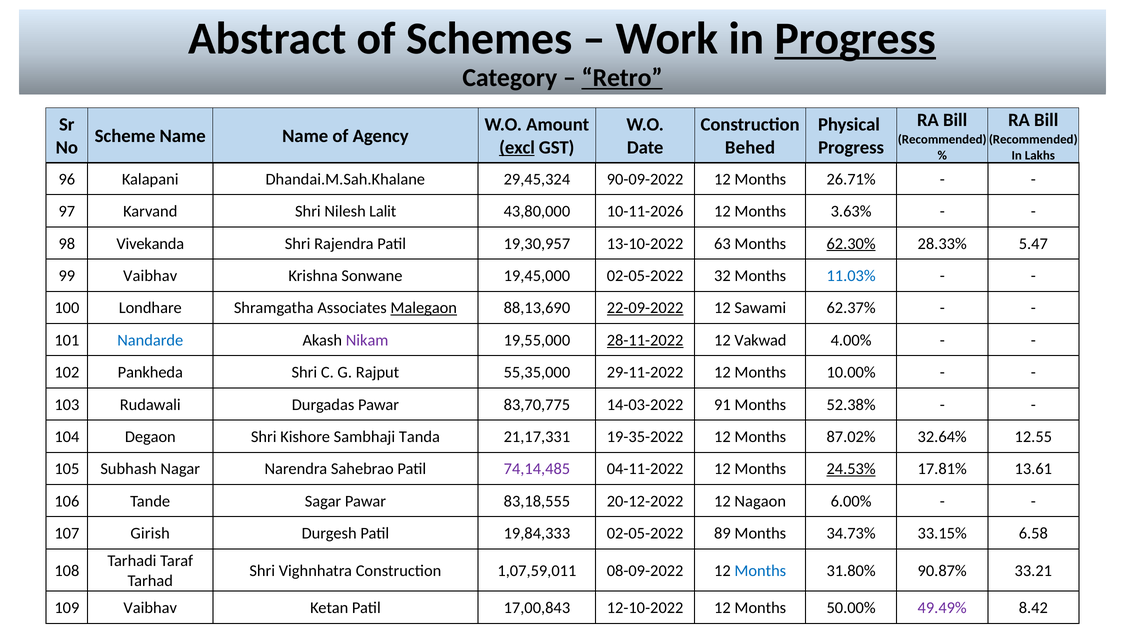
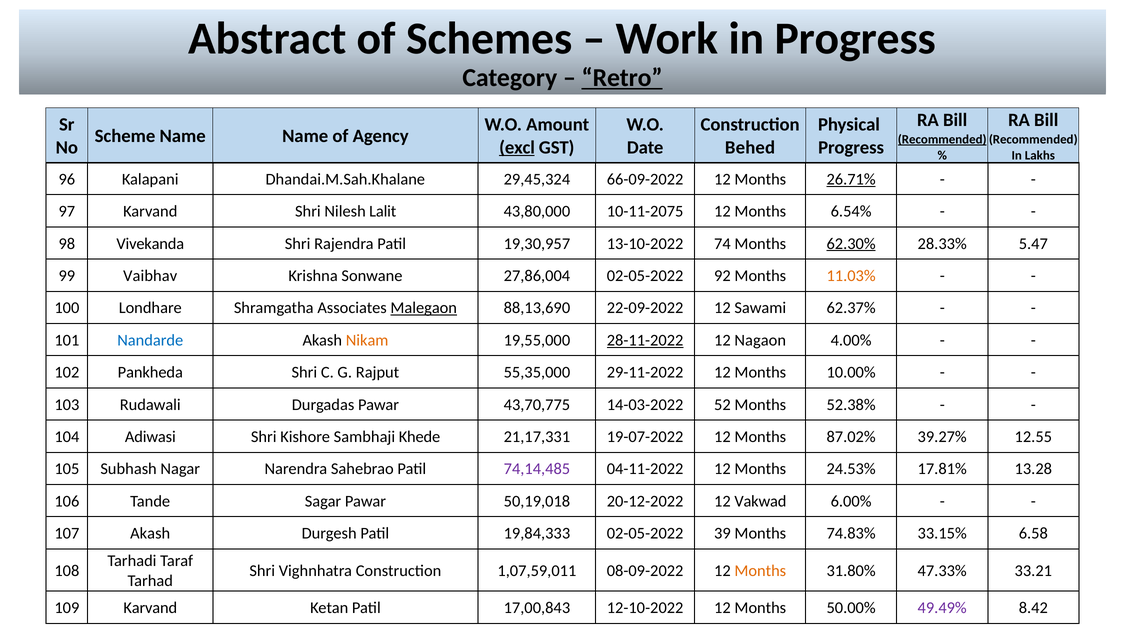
Progress at (855, 39) underline: present -> none
Recommended at (942, 139) underline: none -> present
90-09-2022: 90-09-2022 -> 66-09-2022
26.71% underline: none -> present
10-11-2026: 10-11-2026 -> 10-11-2075
3.63%: 3.63% -> 6.54%
63: 63 -> 74
19,45,000: 19,45,000 -> 27,86,004
32: 32 -> 92
11.03% colour: blue -> orange
22-09-2022 underline: present -> none
Nikam colour: purple -> orange
Vakwad: Vakwad -> Nagaon
83,70,775: 83,70,775 -> 43,70,775
91: 91 -> 52
Degaon: Degaon -> Adiwasi
Tanda: Tanda -> Khede
19-35-2022: 19-35-2022 -> 19-07-2022
32.64%: 32.64% -> 39.27%
24.53% underline: present -> none
13.61: 13.61 -> 13.28
83,18,555: 83,18,555 -> 50,19,018
Nagaon: Nagaon -> Vakwad
107 Girish: Girish -> Akash
89: 89 -> 39
34.73%: 34.73% -> 74.83%
Months at (760, 570) colour: blue -> orange
90.87%: 90.87% -> 47.33%
109 Vaibhav: Vaibhav -> Karvand
